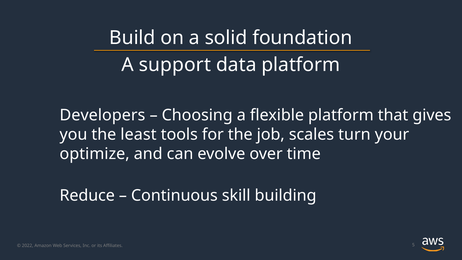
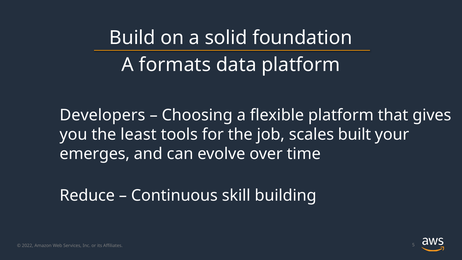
support: support -> formats
turn: turn -> built
optimize: optimize -> emerges
